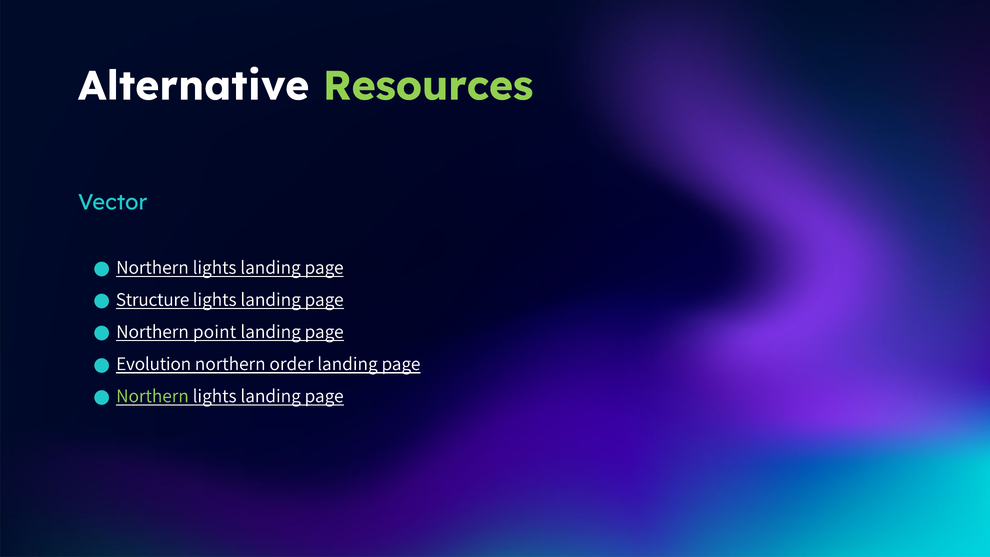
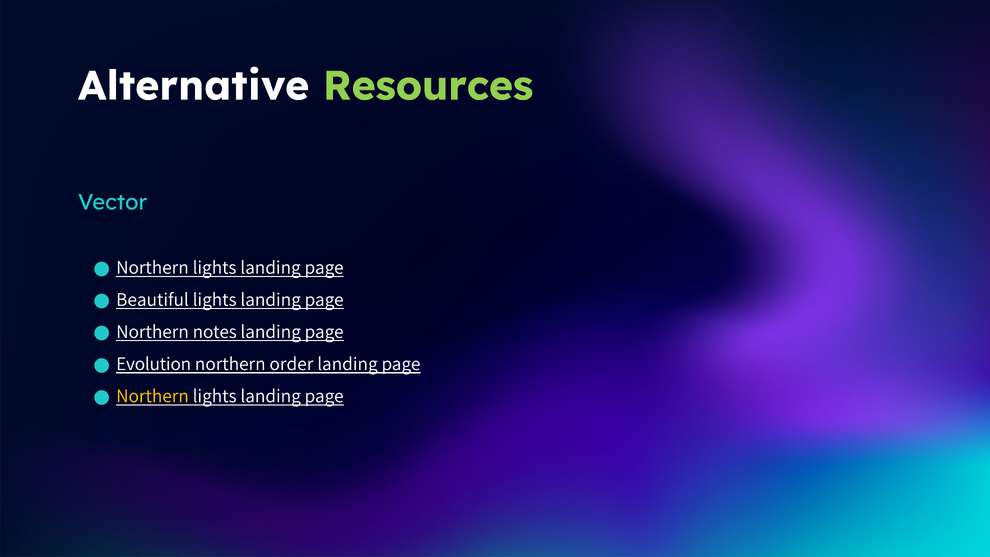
Structure: Structure -> Beautiful
point: point -> notes
Northern at (152, 396) colour: light green -> yellow
